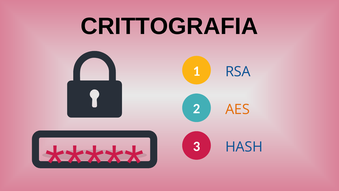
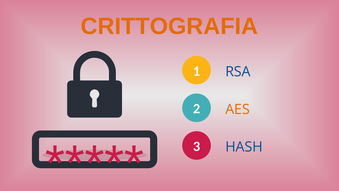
CRITTOGRAFIA colour: black -> orange
